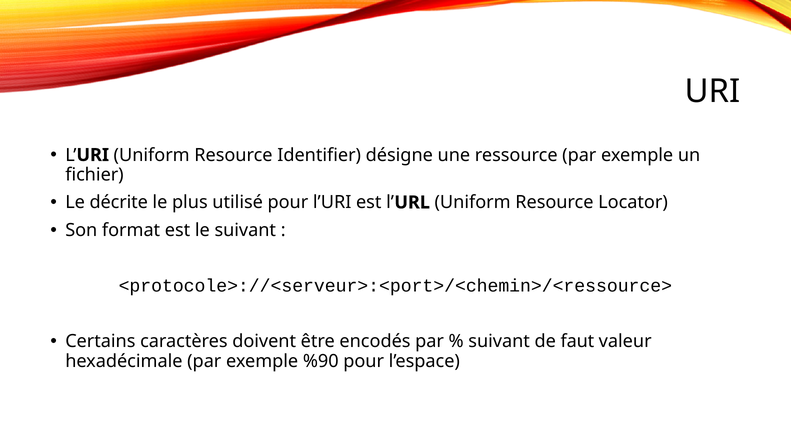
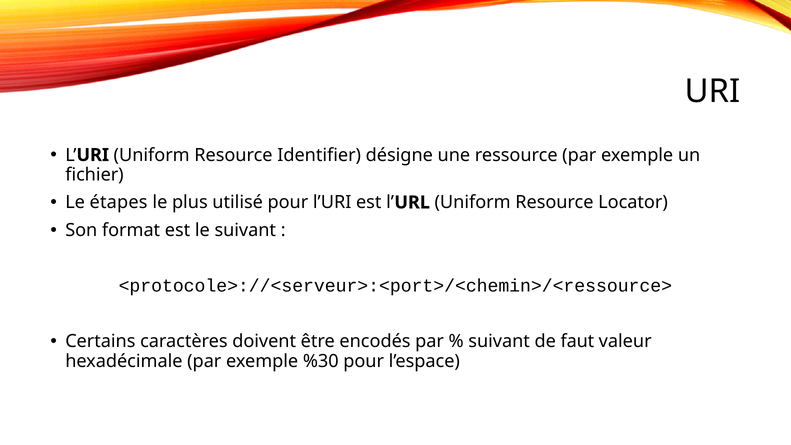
décrite: décrite -> étapes
%90: %90 -> %30
